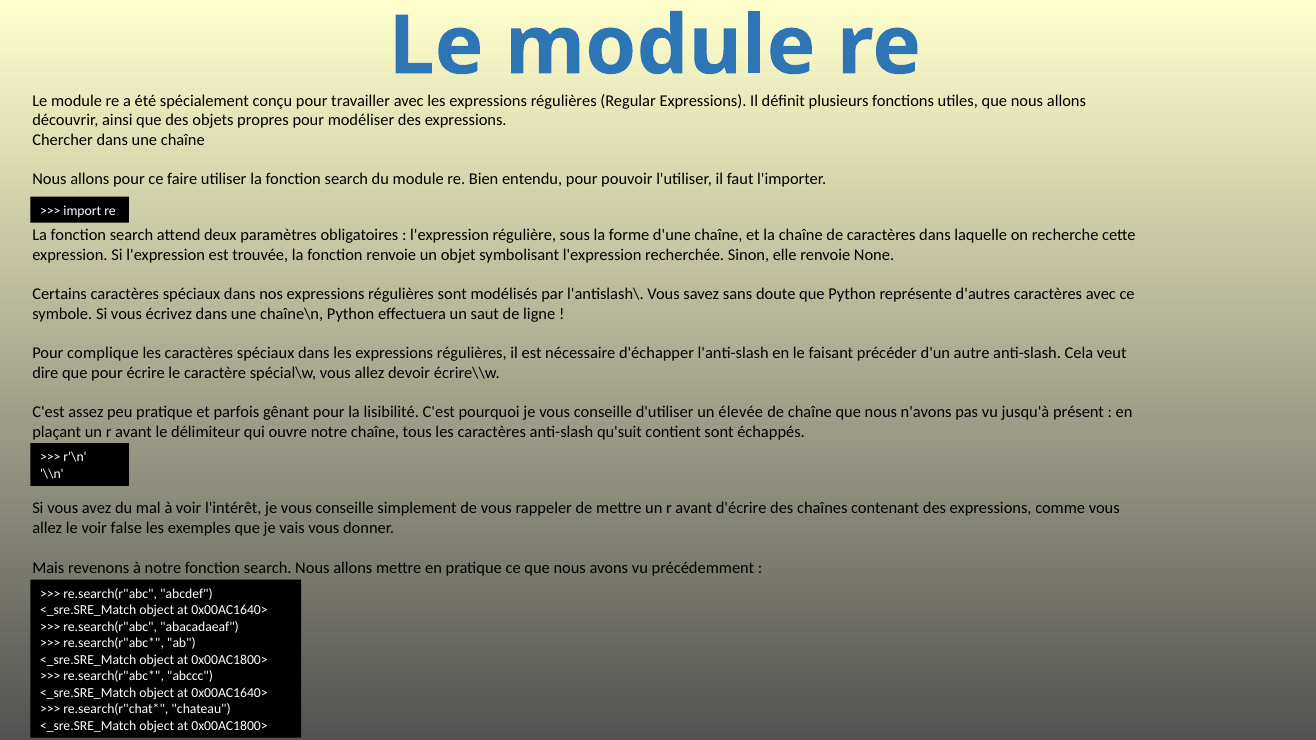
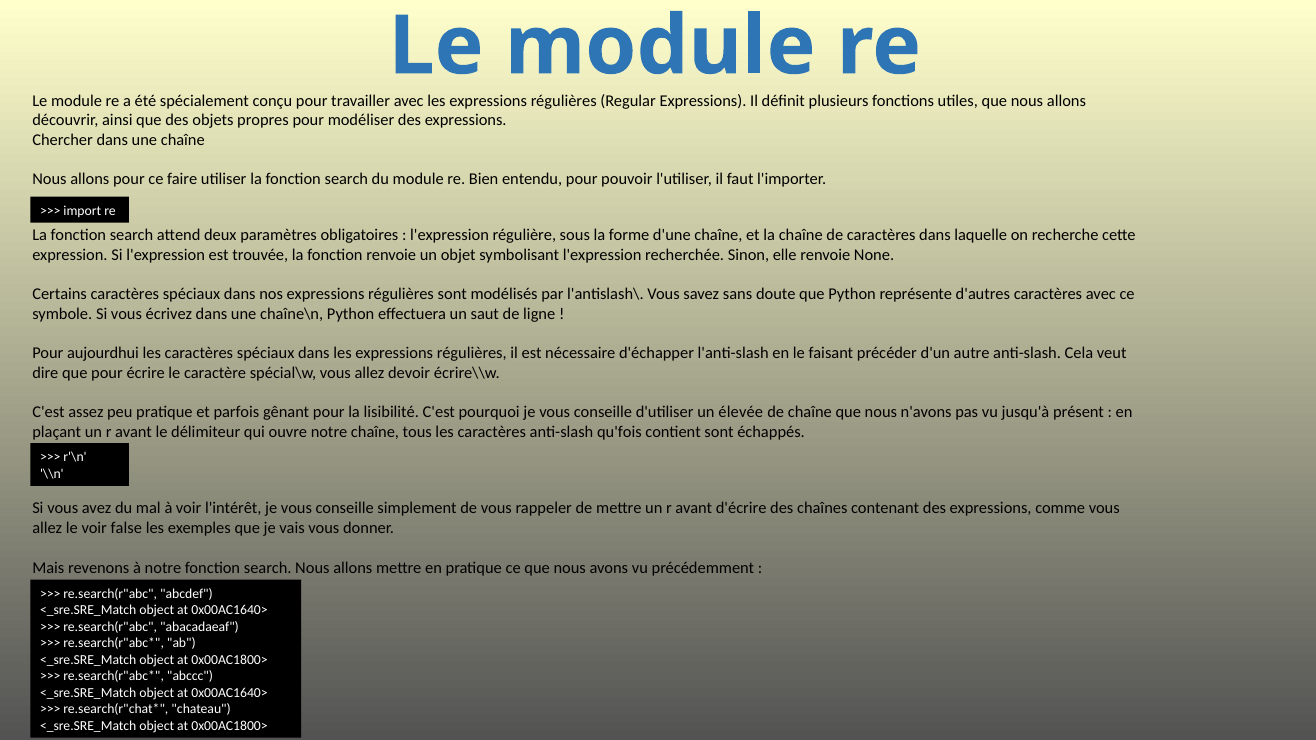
complique: complique -> aujourdhui
qu'suit: qu'suit -> qu'fois
